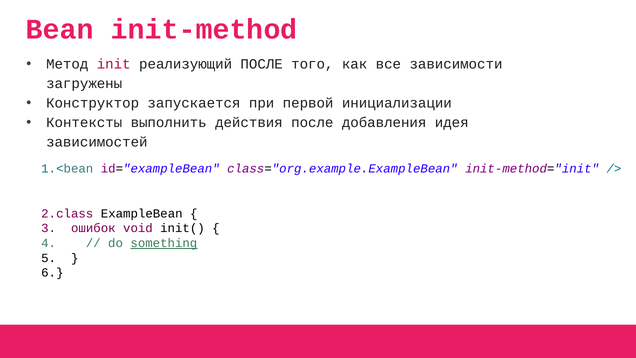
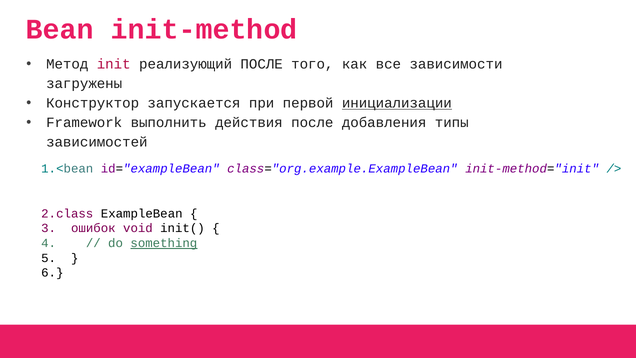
инициализации underline: none -> present
Контексты: Контексты -> Framework
идея: идея -> типы
